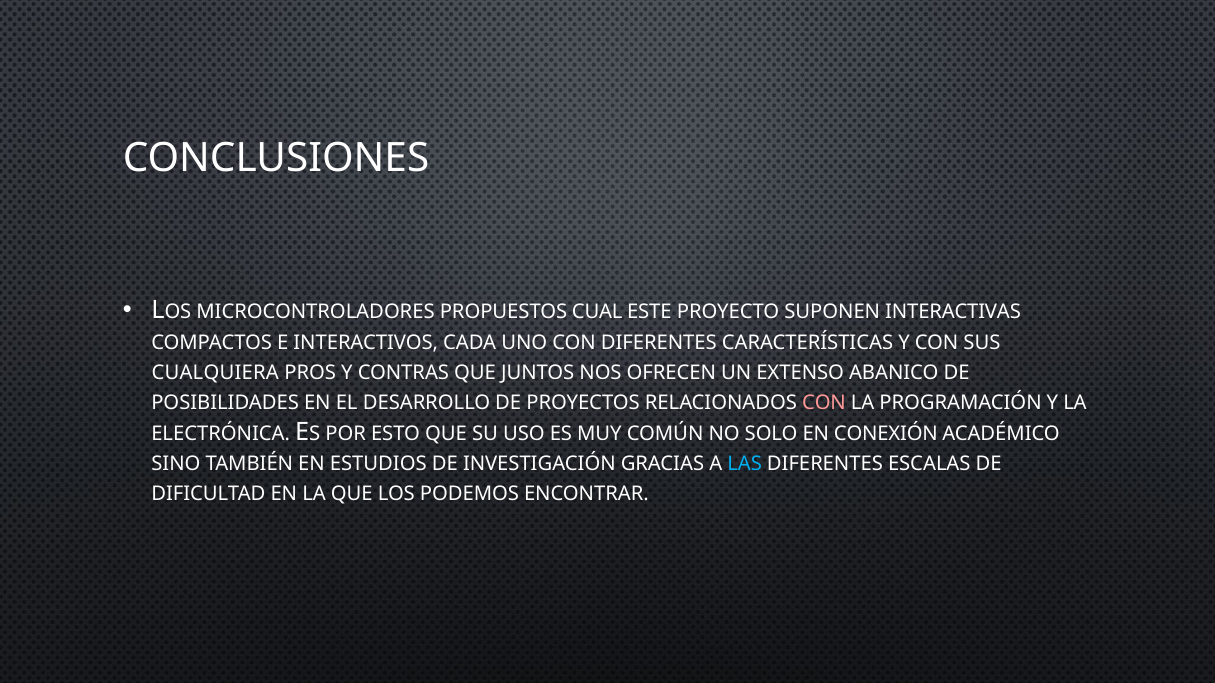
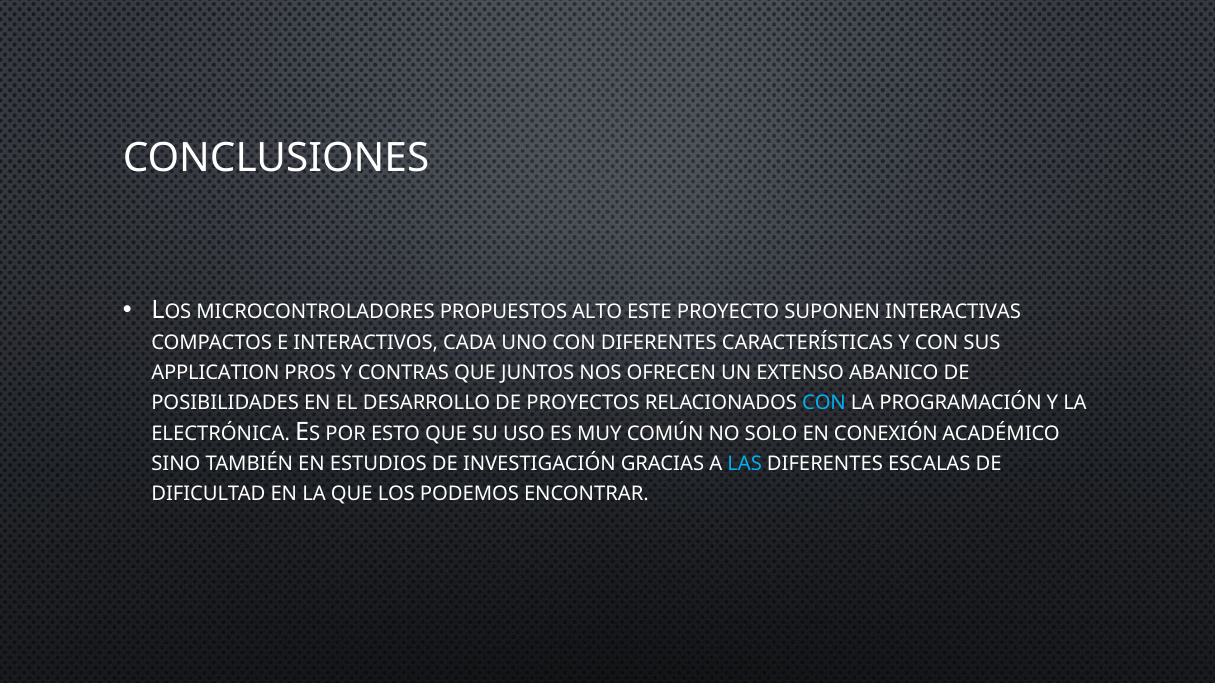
CUAL: CUAL -> ALTO
CUALQUIERA: CUALQUIERA -> APPLICATION
CON at (824, 403) colour: pink -> light blue
